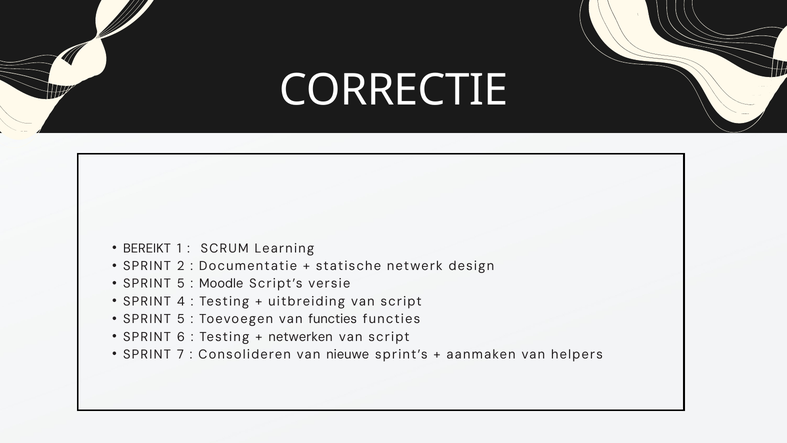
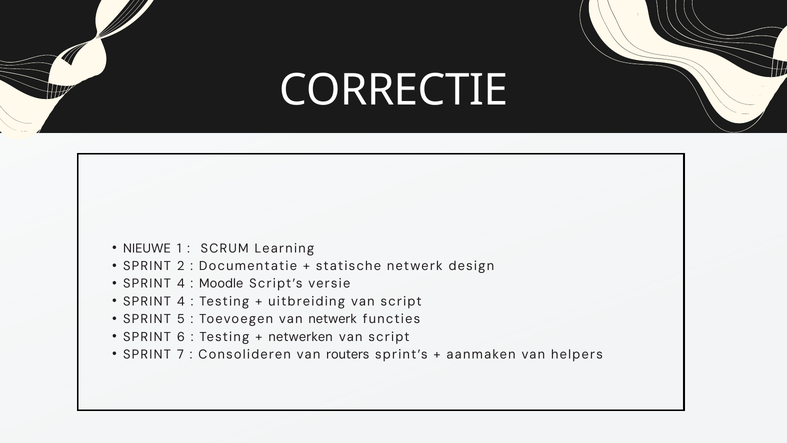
BEREIKT: BEREIKT -> NIEUWE
5 at (181, 284): 5 -> 4
van functies: functies -> netwerk
nieuwe: nieuwe -> routers
